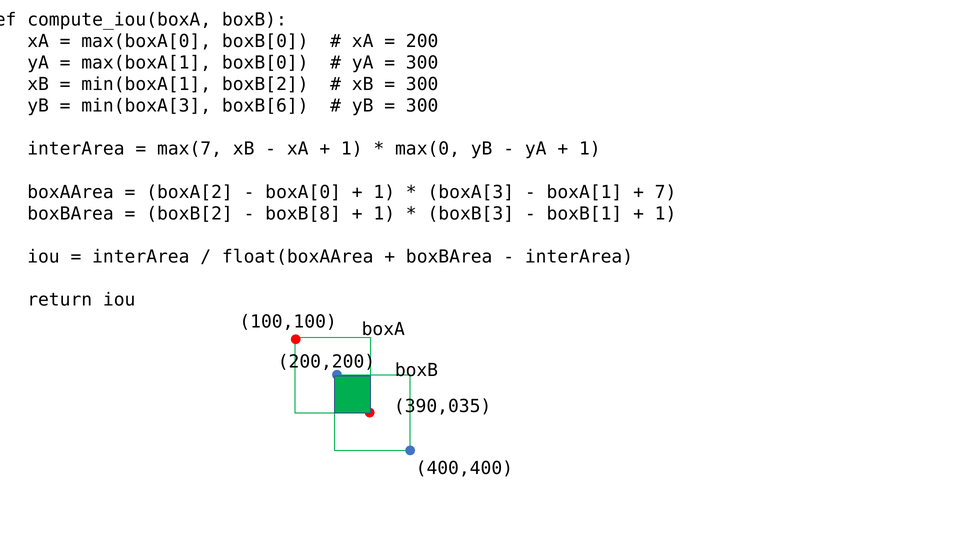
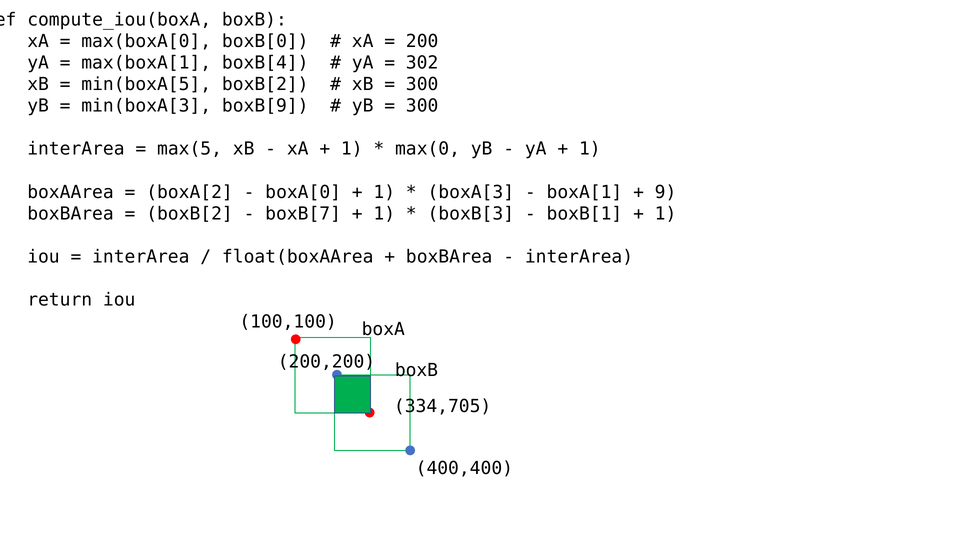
max(boxA[1 boxB[0: boxB[0 -> boxB[4
300 at (422, 63): 300 -> 302
min(boxA[1: min(boxA[1 -> min(boxA[5
boxB[6: boxB[6 -> boxB[9
max(7: max(7 -> max(5
7: 7 -> 9
boxB[8: boxB[8 -> boxB[7
390,035: 390,035 -> 334,705
